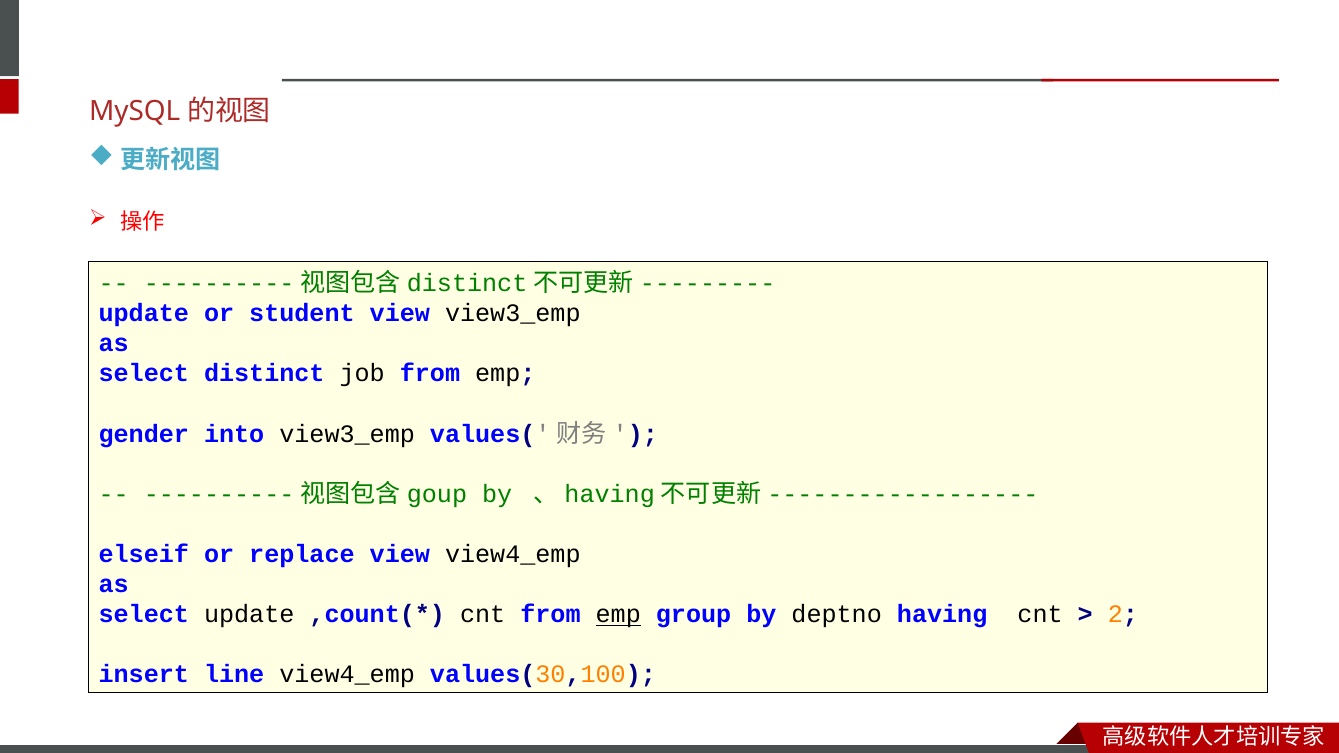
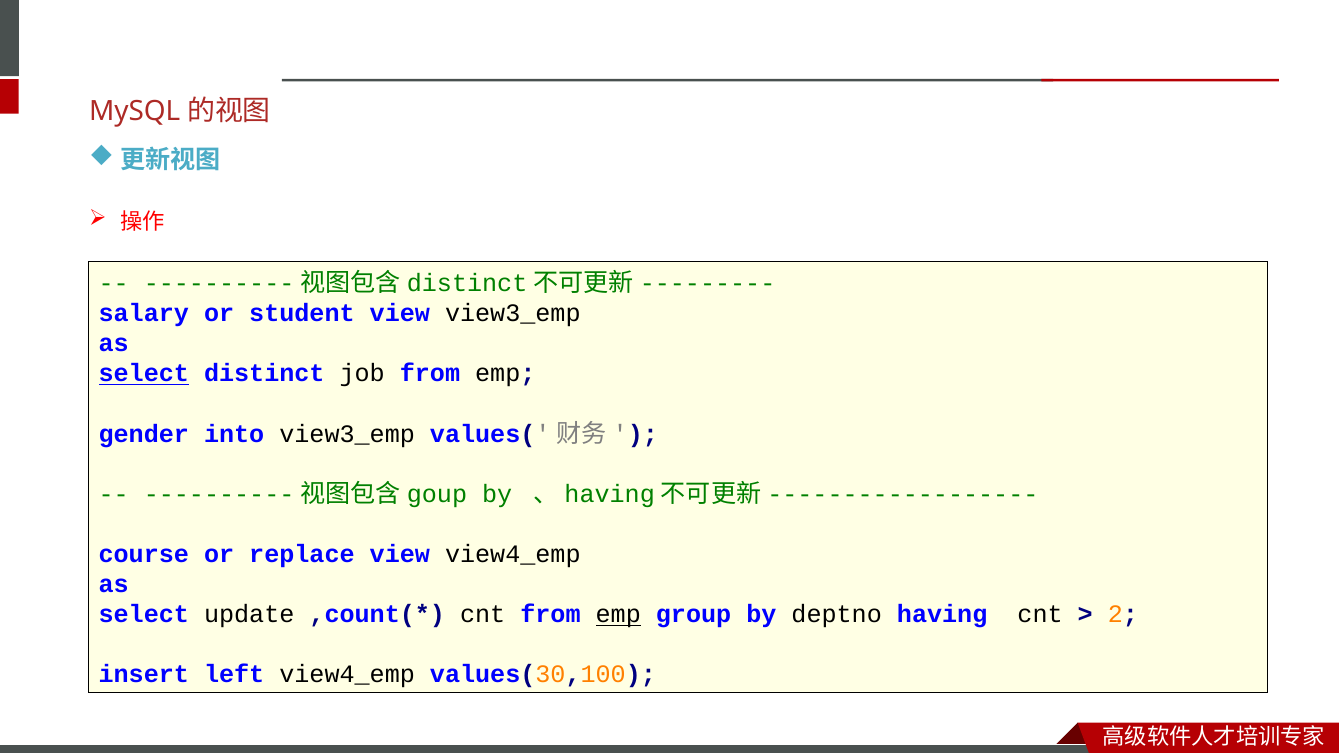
update at (144, 313): update -> salary
select at (144, 374) underline: none -> present
elseif: elseif -> course
line: line -> left
